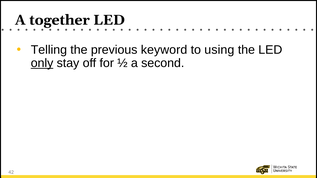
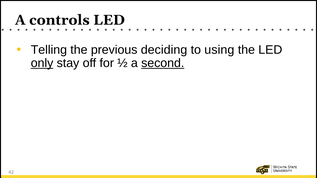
together: together -> controls
keyword: keyword -> deciding
second underline: none -> present
